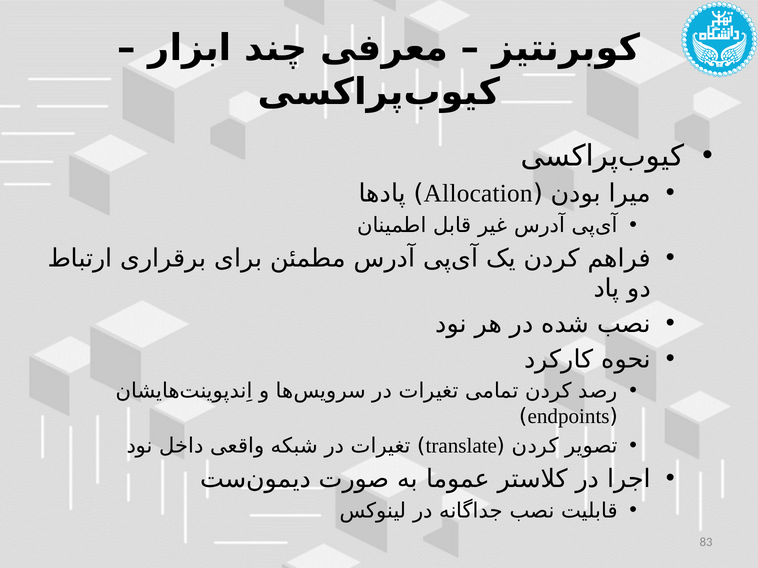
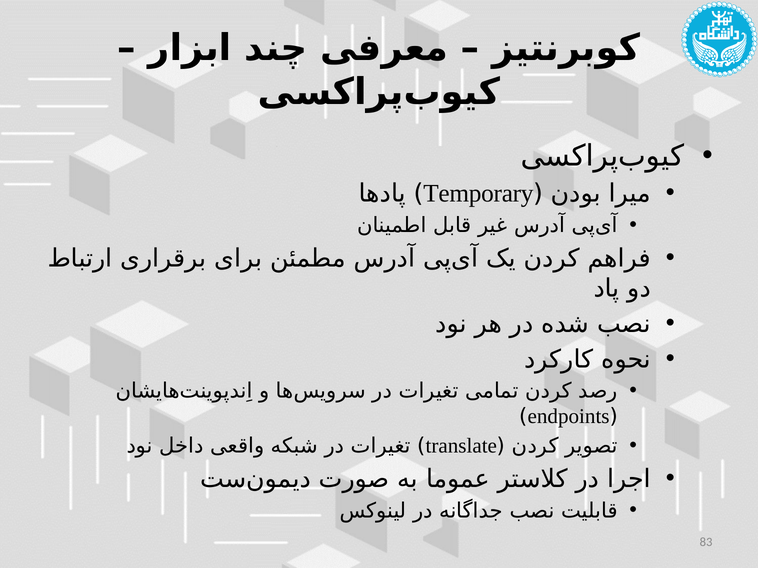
Allocation: Allocation -> Temporary
